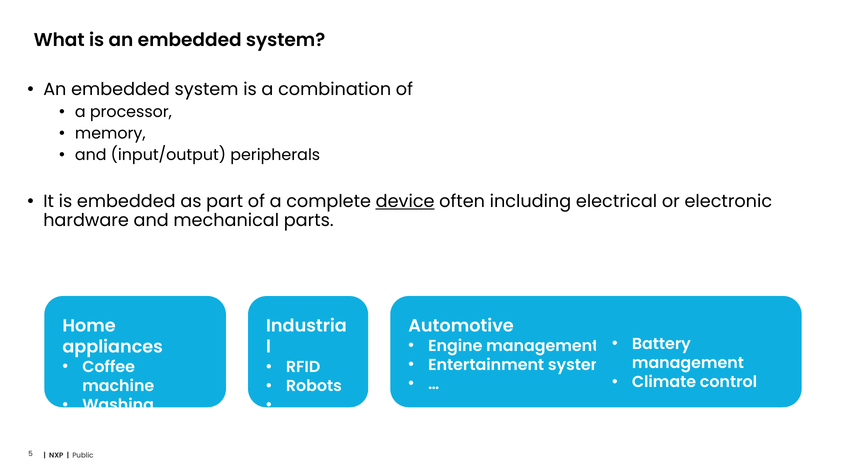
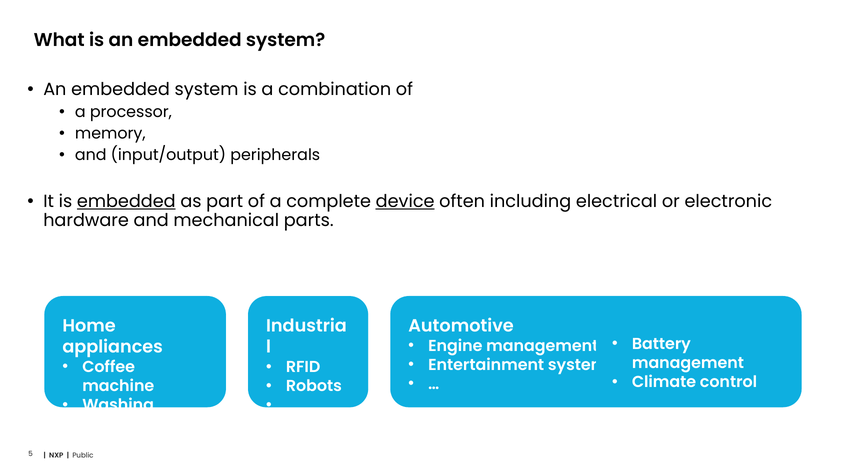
embedded at (126, 202) underline: none -> present
